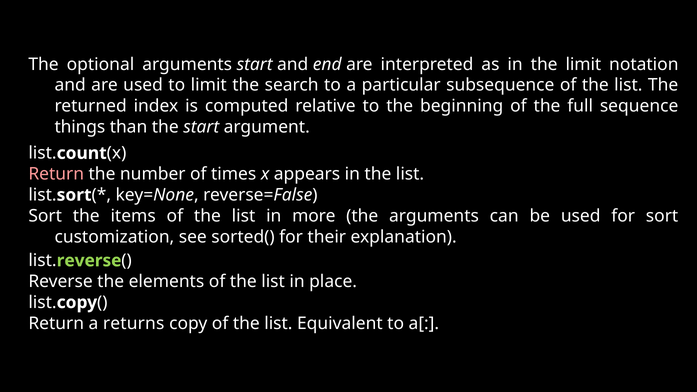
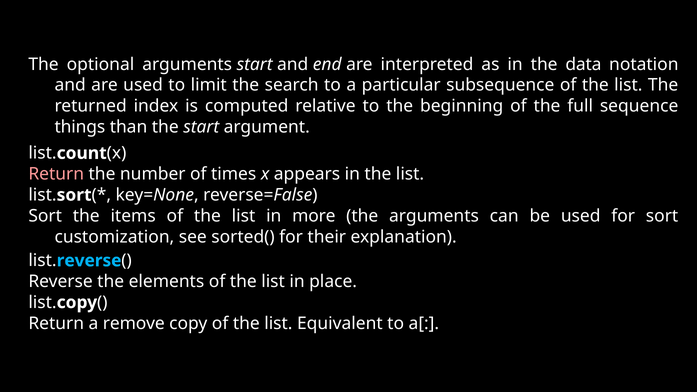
the limit: limit -> data
reverse at (89, 261) colour: light green -> light blue
returns: returns -> remove
